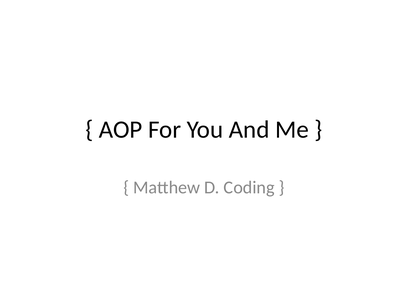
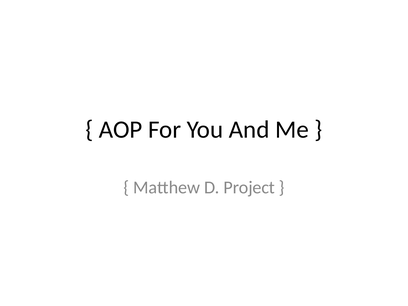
Coding: Coding -> Project
